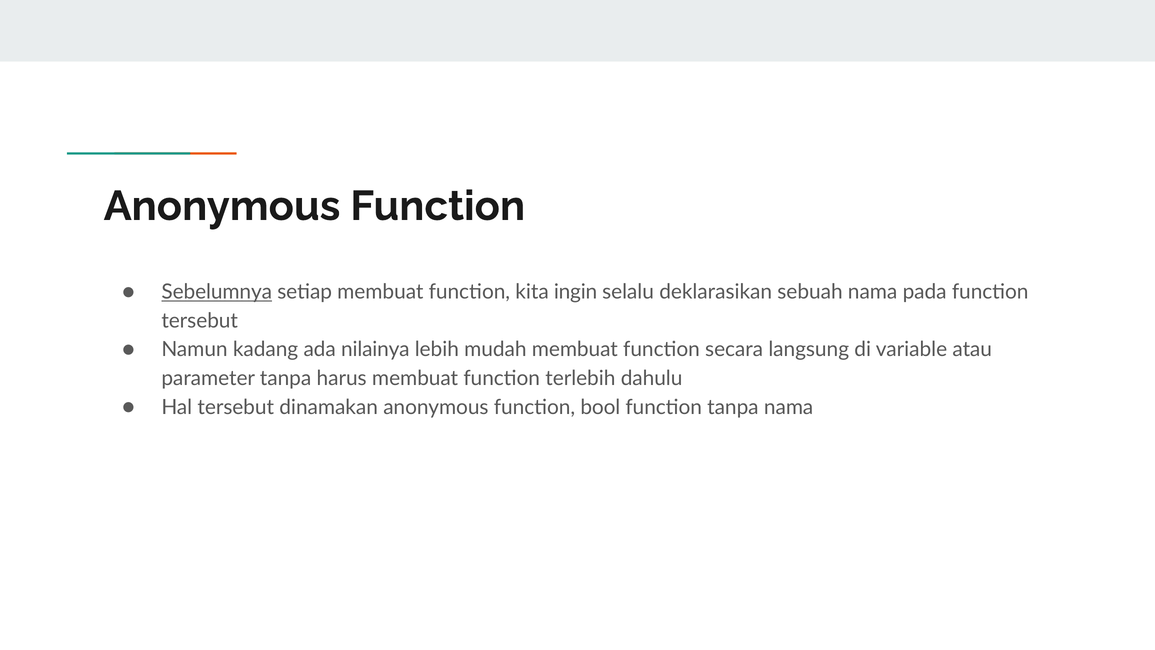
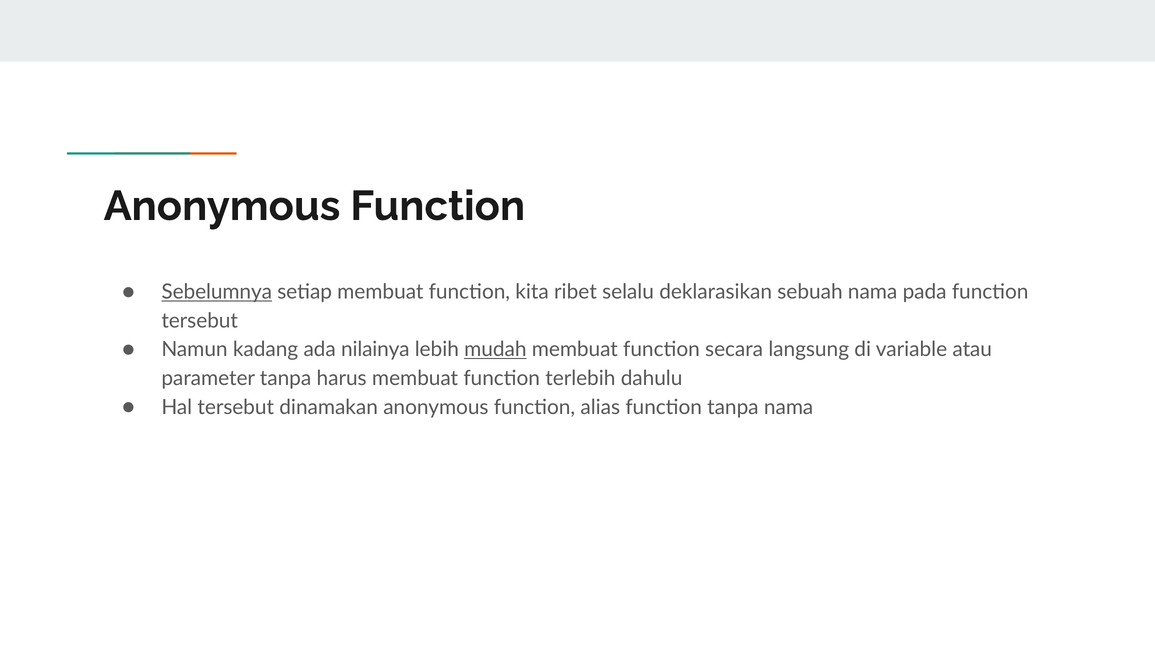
ingin: ingin -> ribet
mudah underline: none -> present
bool: bool -> alias
